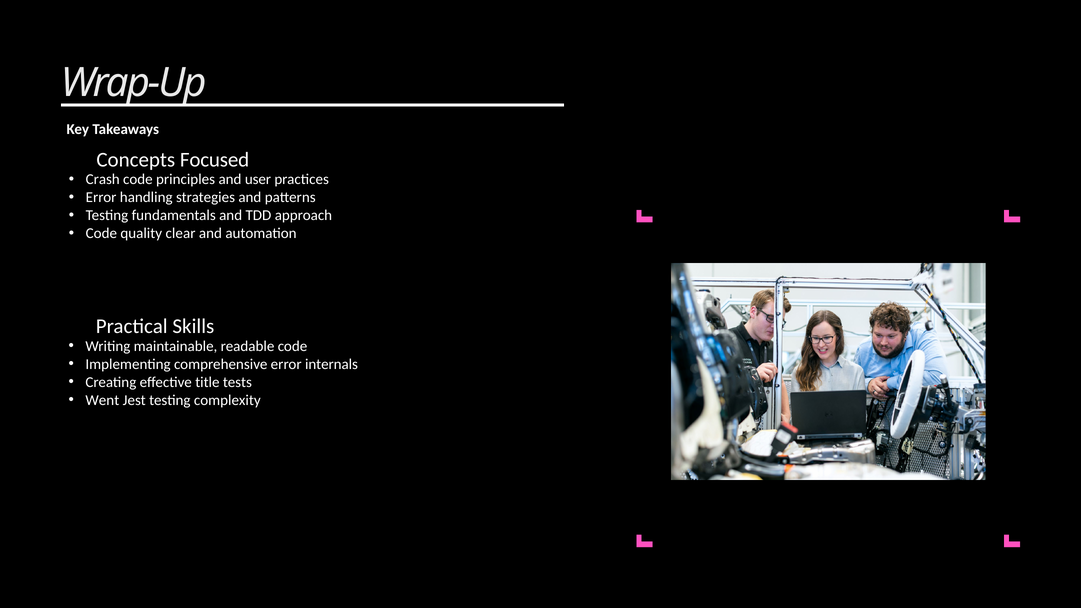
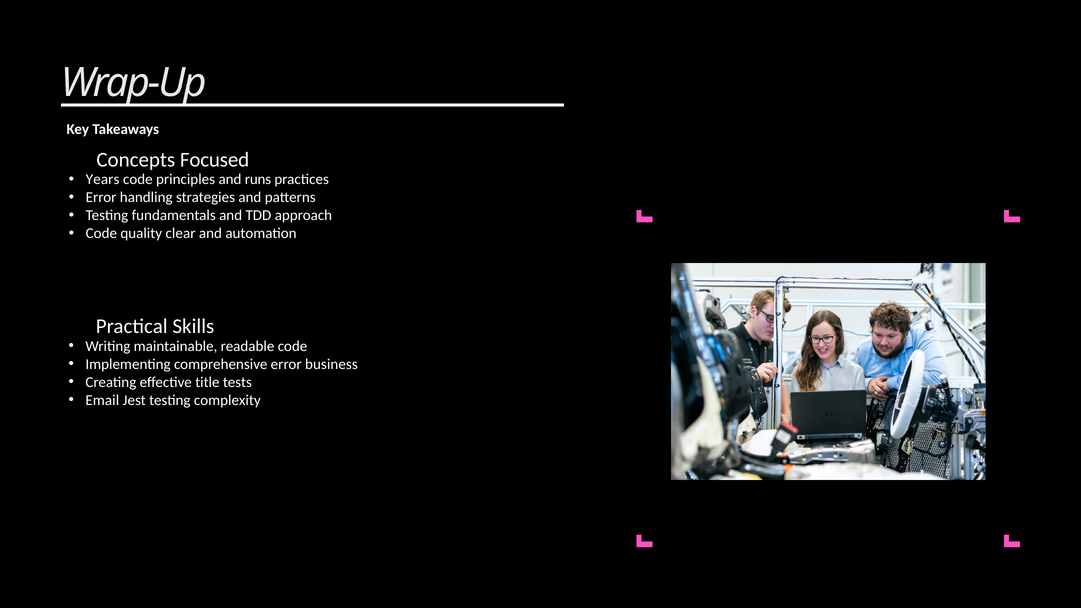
Crash: Crash -> Years
user: user -> runs
internals: internals -> business
Went: Went -> Email
